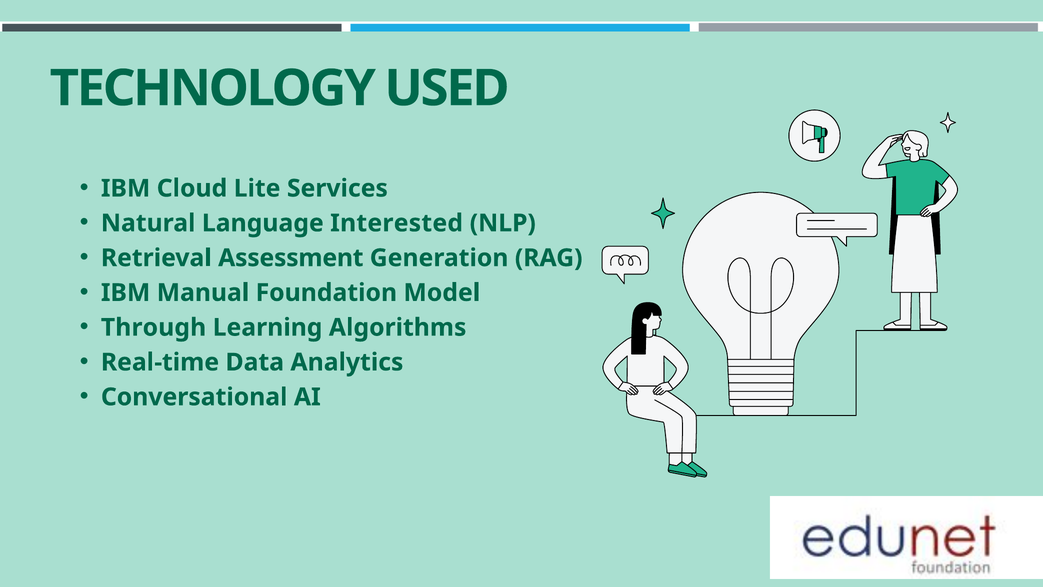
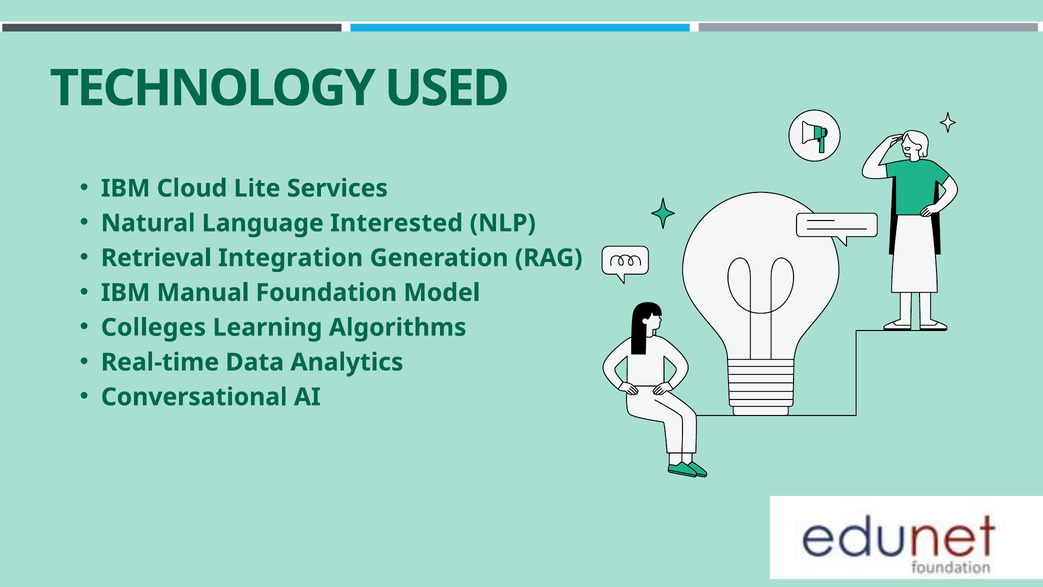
Assessment: Assessment -> Integration
Through: Through -> Colleges
